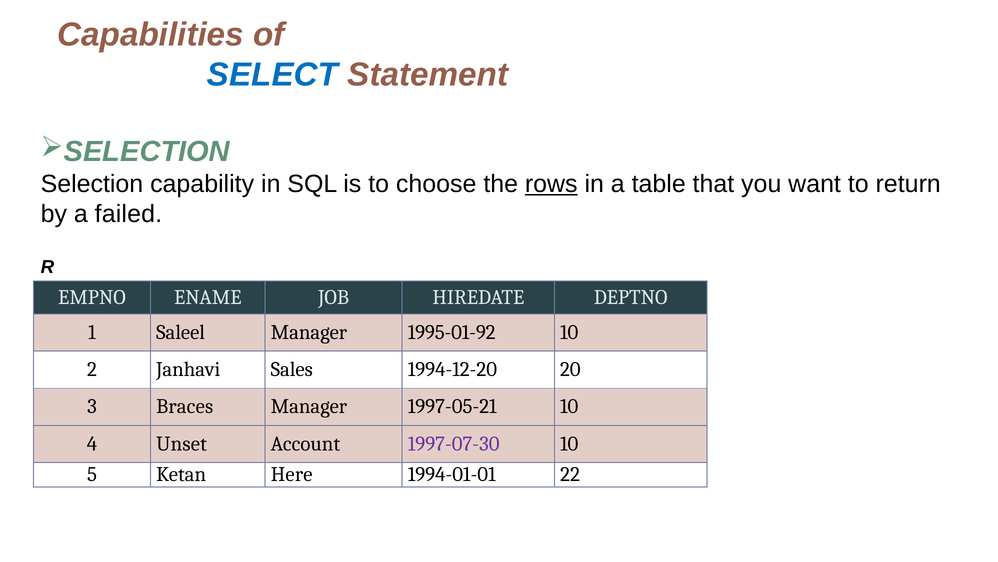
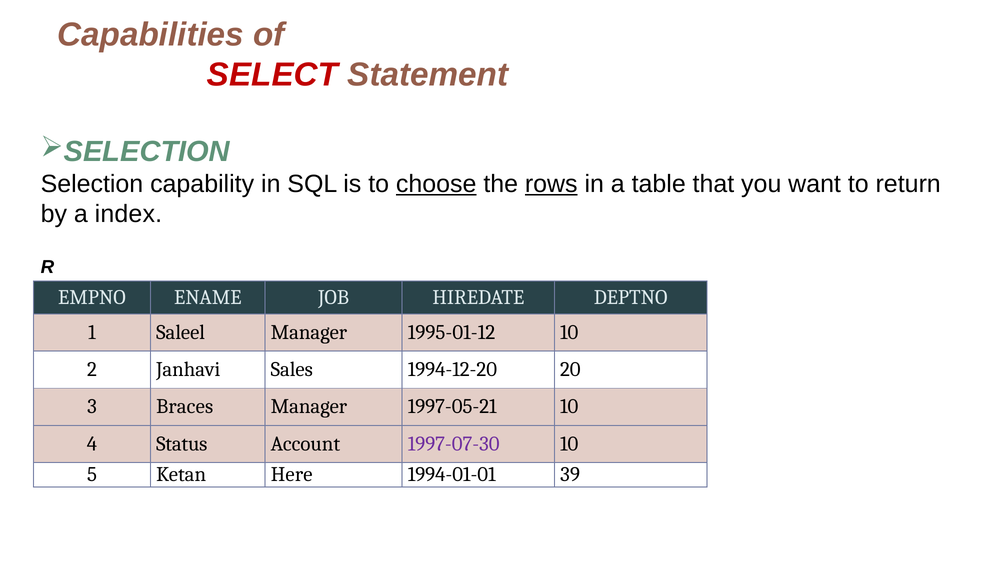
SELECT colour: blue -> red
choose underline: none -> present
failed: failed -> index
1995-01-92: 1995-01-92 -> 1995-01-12
Unset: Unset -> Status
22: 22 -> 39
